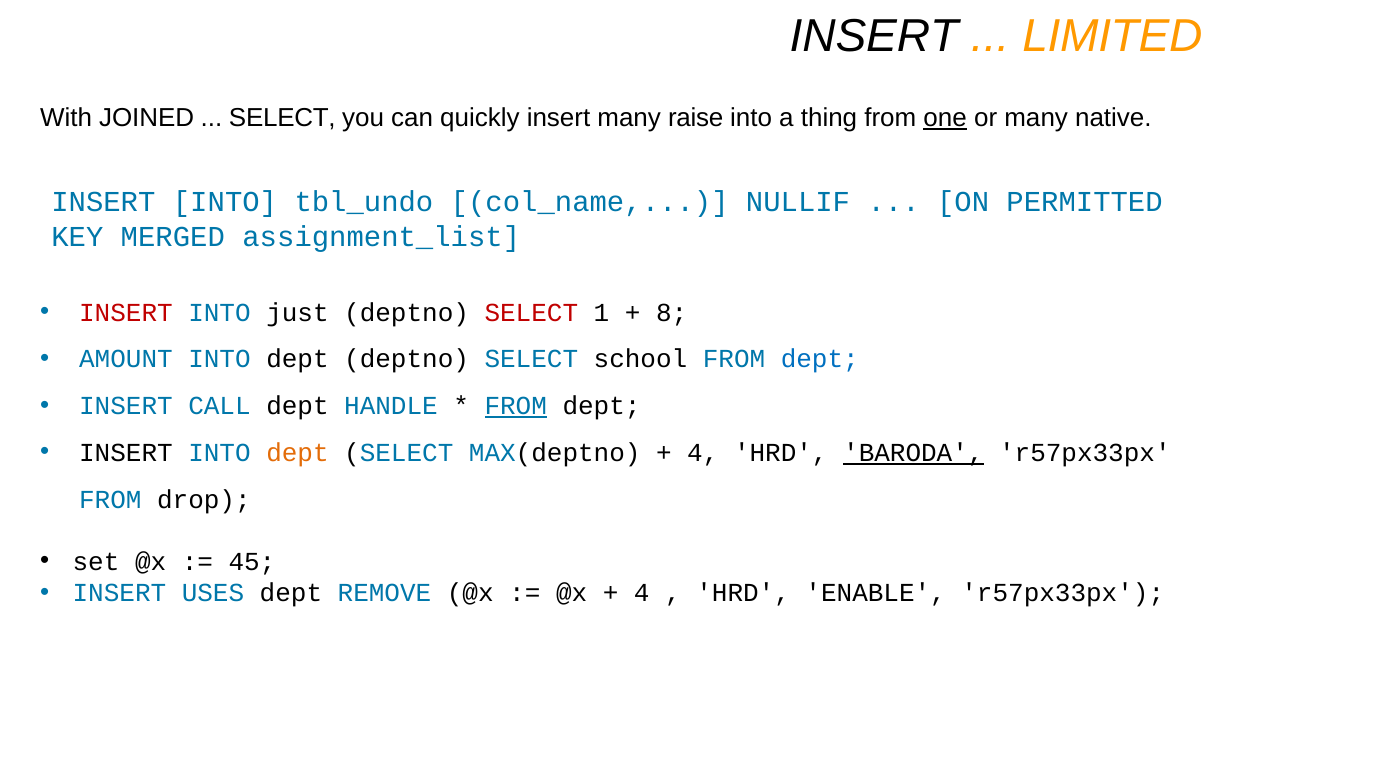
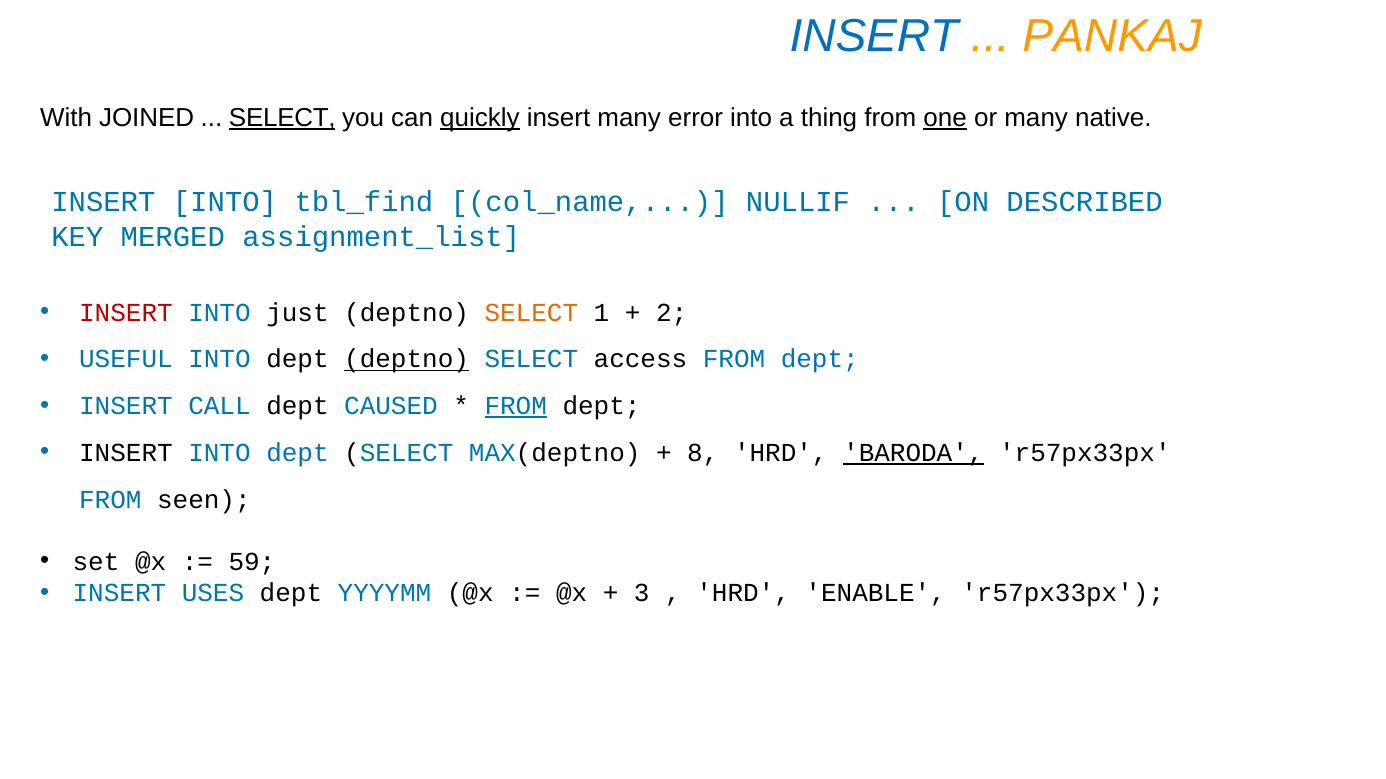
INSERT at (874, 36) colour: black -> blue
LIMITED: LIMITED -> PANKAJ
SELECT at (282, 118) underline: none -> present
quickly underline: none -> present
raise: raise -> error
tbl_undo: tbl_undo -> tbl_find
PERMITTED: PERMITTED -> DESCRIBED
SELECT at (531, 313) colour: red -> orange
8: 8 -> 2
AMOUNT: AMOUNT -> USEFUL
deptno at (407, 360) underline: none -> present
school: school -> access
HANDLE: HANDLE -> CAUSED
dept at (297, 453) colour: orange -> blue
4 at (703, 453): 4 -> 8
drop: drop -> seen
45: 45 -> 59
REMOVE: REMOVE -> YYYYMM
4 at (642, 593): 4 -> 3
